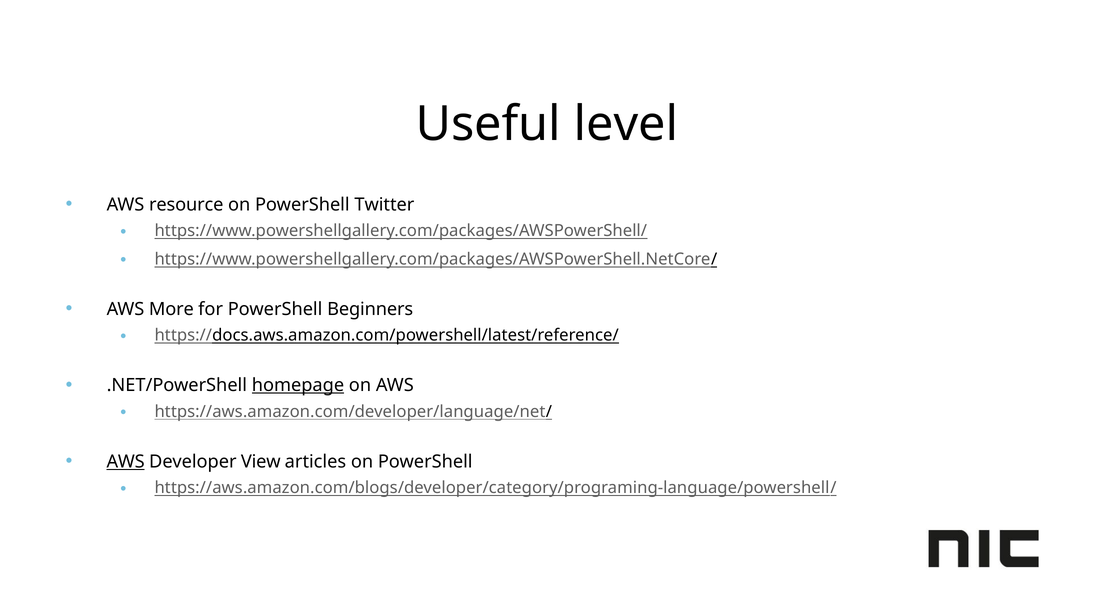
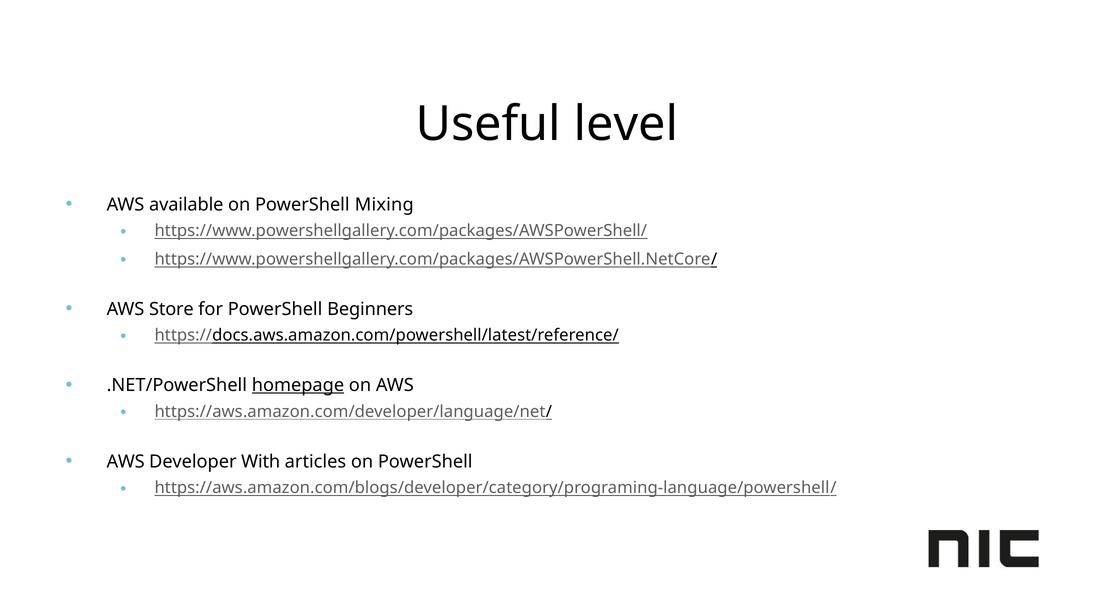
resource: resource -> available
Twitter: Twitter -> Mixing
More: More -> Store
AWS at (126, 462) underline: present -> none
View: View -> With
